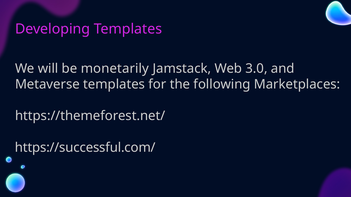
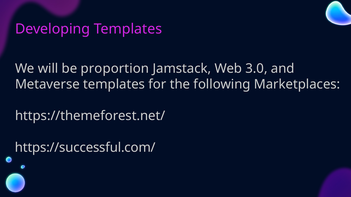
monetarily: monetarily -> proportion
